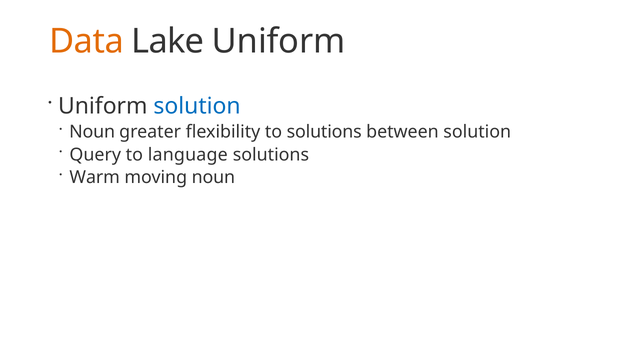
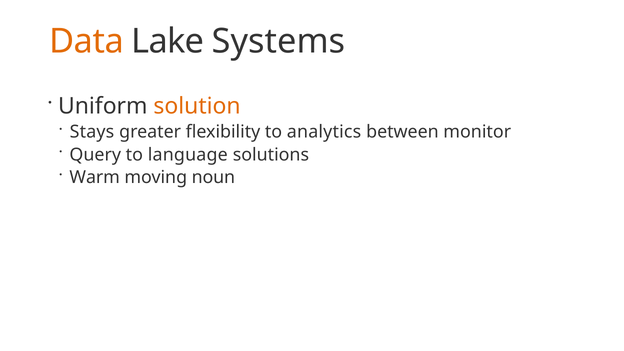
Lake Uniform: Uniform -> Systems
solution at (197, 106) colour: blue -> orange
Noun at (92, 132): Noun -> Stays
to solutions: solutions -> analytics
between solution: solution -> monitor
